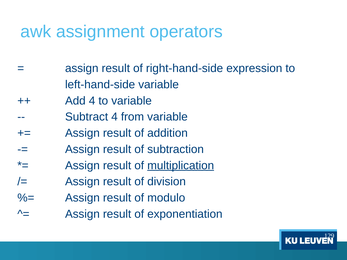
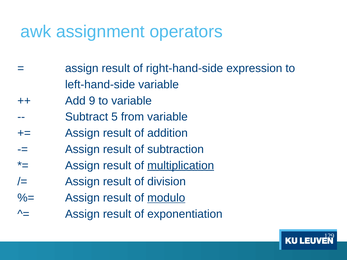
Add 4: 4 -> 9
Subtract 4: 4 -> 5
modulo underline: none -> present
